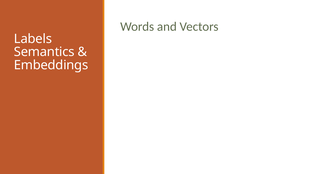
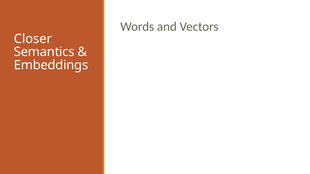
Labels: Labels -> Closer
